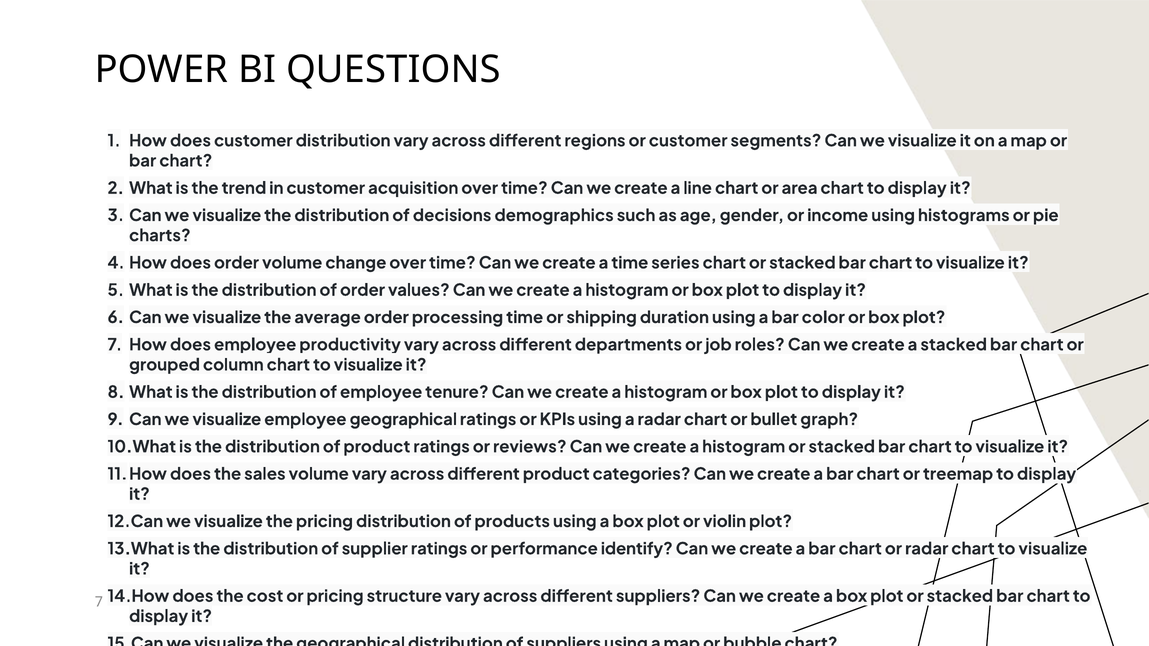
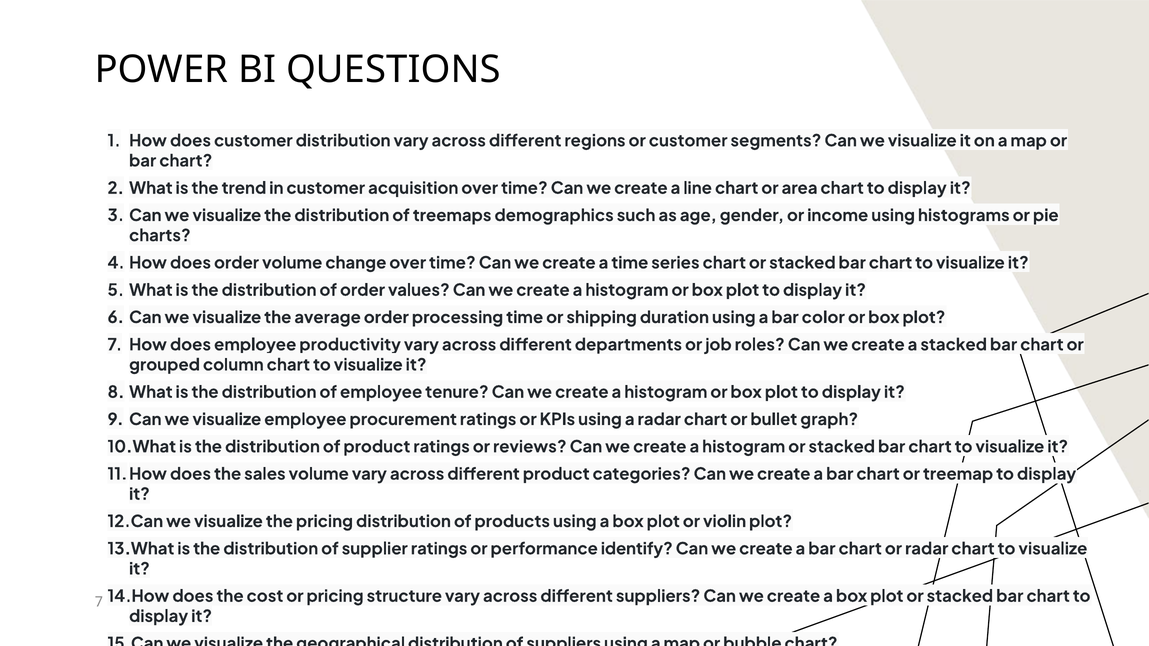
decisions: decisions -> treemaps
employee geographical: geographical -> procurement
